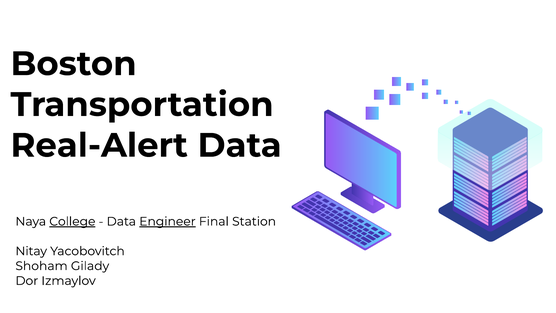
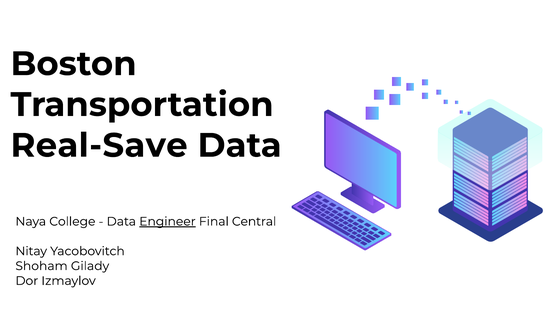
Real-Alert: Real-Alert -> Real-Save
College underline: present -> none
Station: Station -> Central
